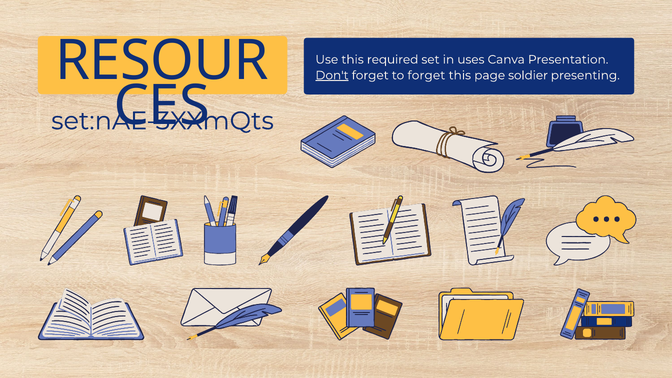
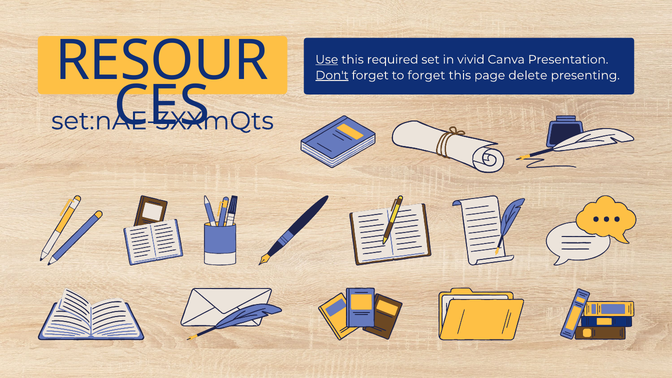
Use underline: none -> present
uses: uses -> vivid
soldier: soldier -> delete
